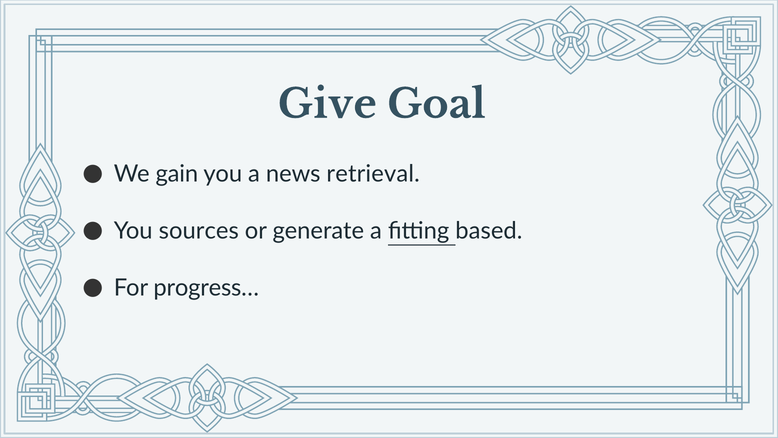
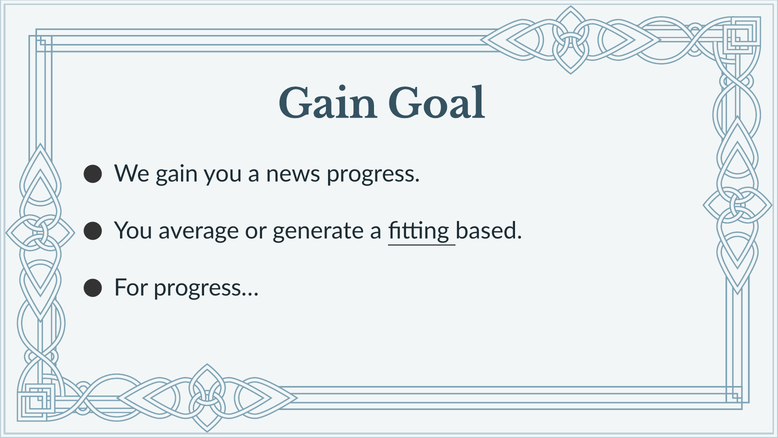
Give at (327, 104): Give -> Gain
retrieval: retrieval -> progress
sources: sources -> average
